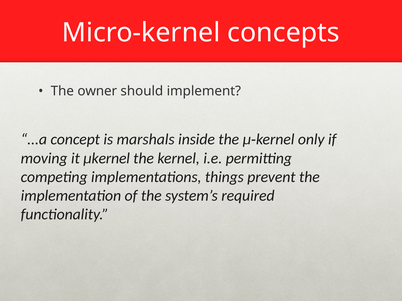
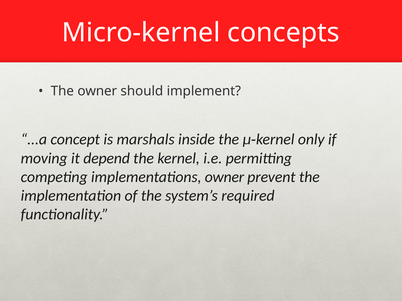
μkernel: μkernel -> depend
implementations things: things -> owner
